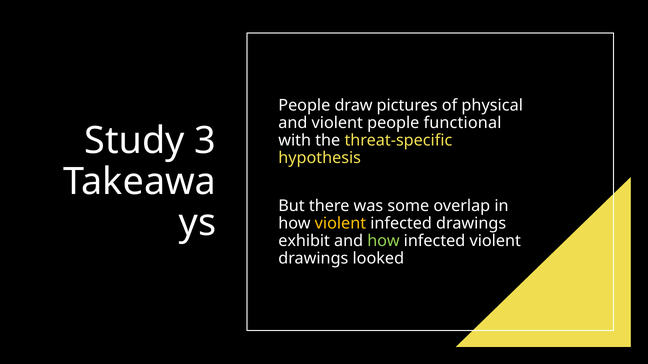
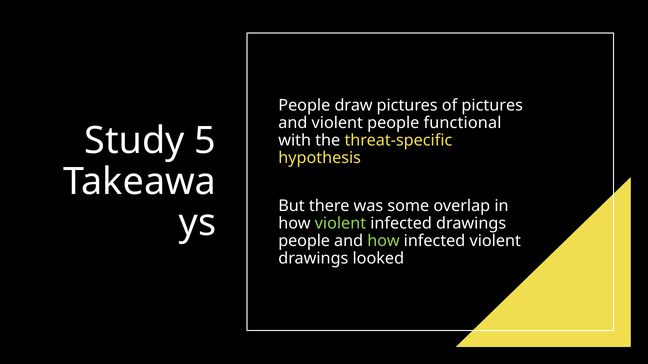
of physical: physical -> pictures
3: 3 -> 5
violent at (340, 224) colour: yellow -> light green
exhibit at (304, 241): exhibit -> people
